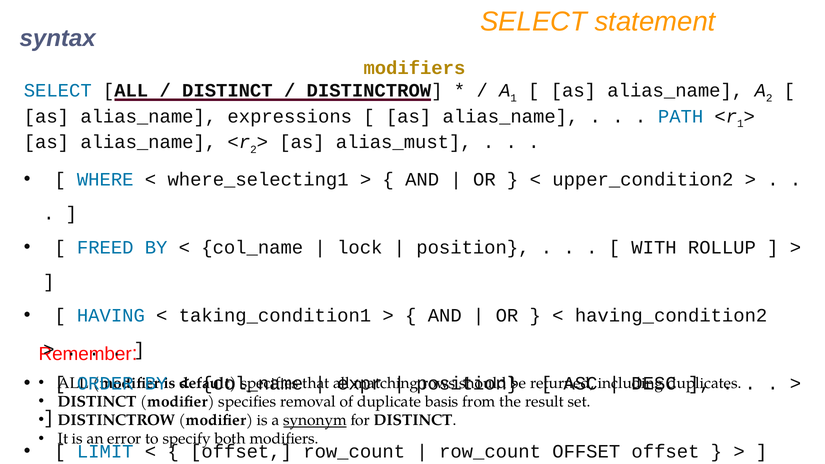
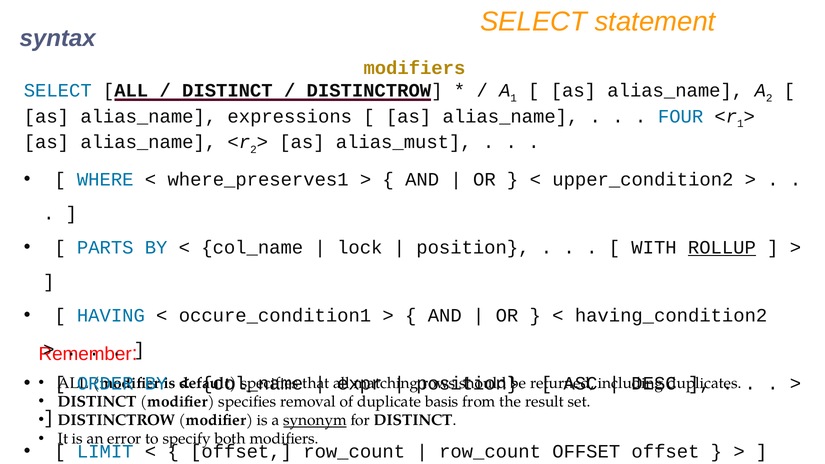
PATH: PATH -> FOUR
where_selecting1: where_selecting1 -> where_preserves1
FREED: FREED -> PARTS
ROLLUP underline: none -> present
taking_condition1: taking_condition1 -> occure_condition1
